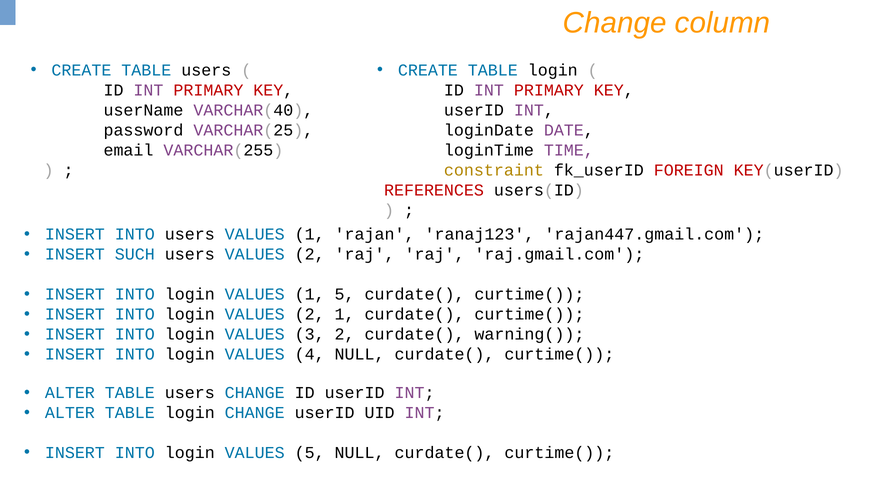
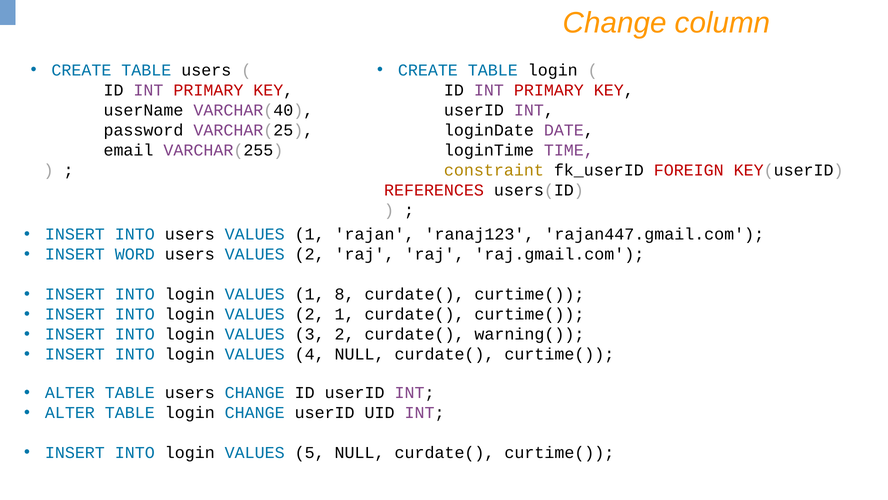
SUCH: SUCH -> WORD
1 5: 5 -> 8
